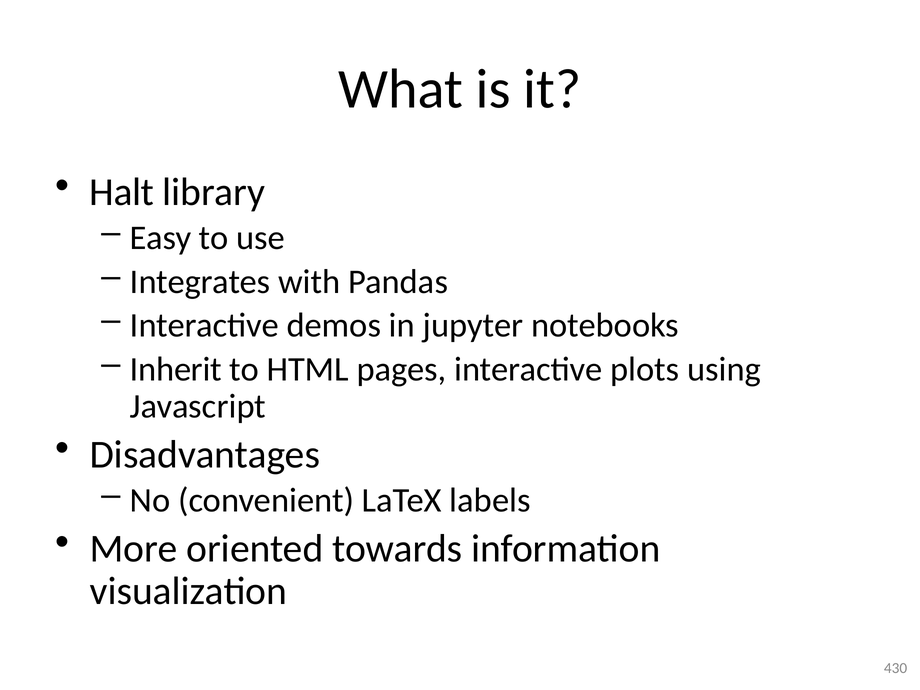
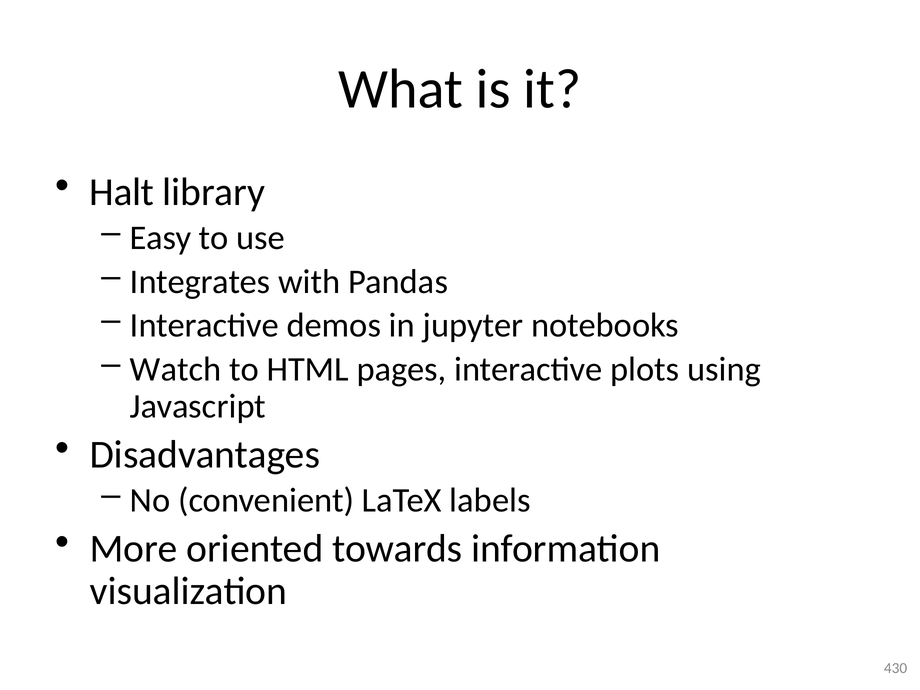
Inherit: Inherit -> Watch
